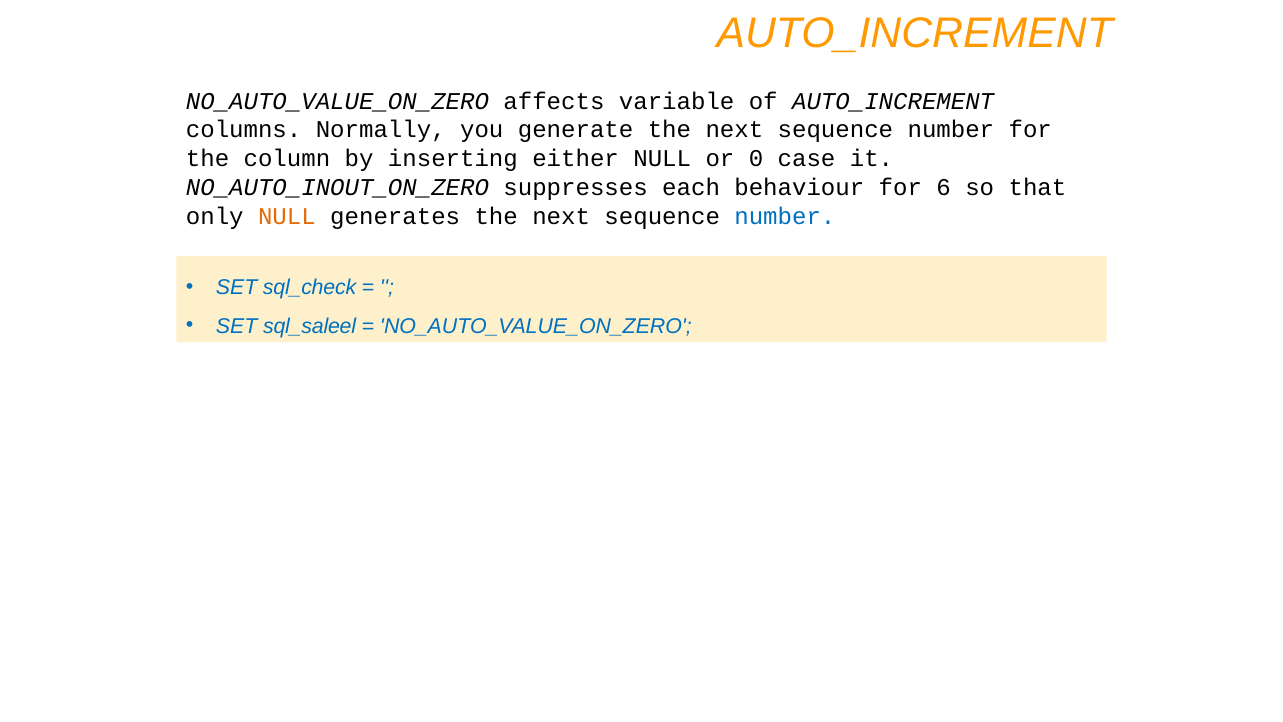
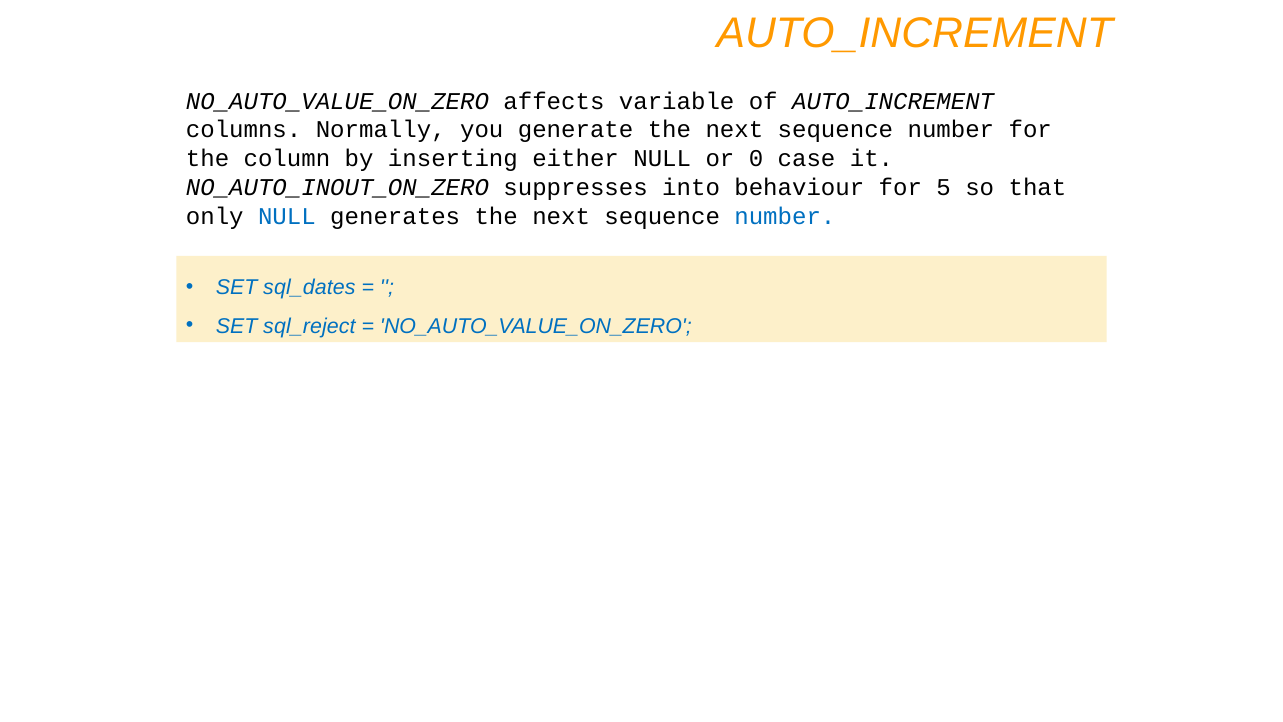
each: each -> into
6: 6 -> 5
NULL at (287, 216) colour: orange -> blue
sql_check: sql_check -> sql_dates
sql_saleel: sql_saleel -> sql_reject
